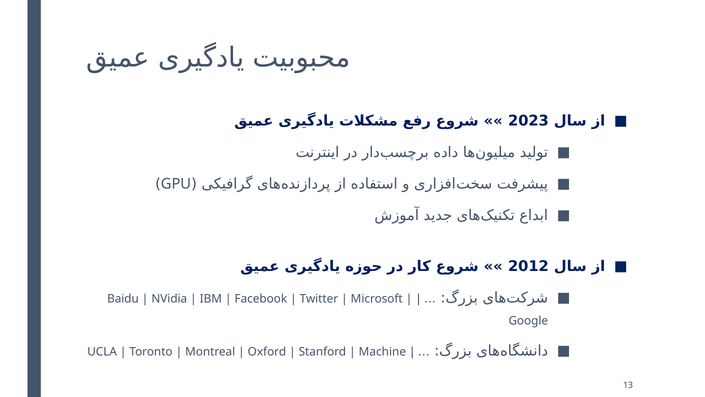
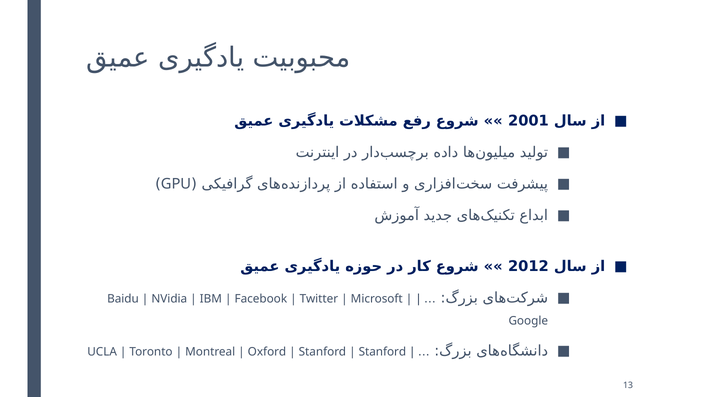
2023: 2023 -> 2001
Machine at (382, 351): Machine -> Stanford
